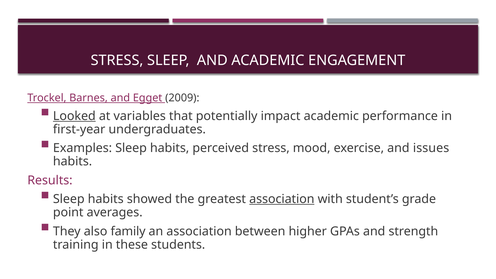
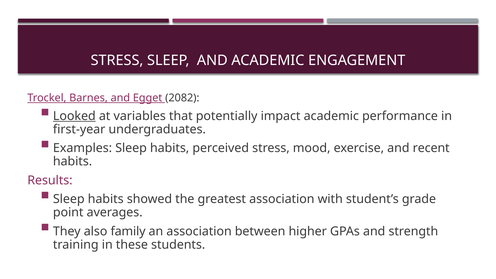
2009: 2009 -> 2082
issues: issues -> recent
association at (282, 199) underline: present -> none
